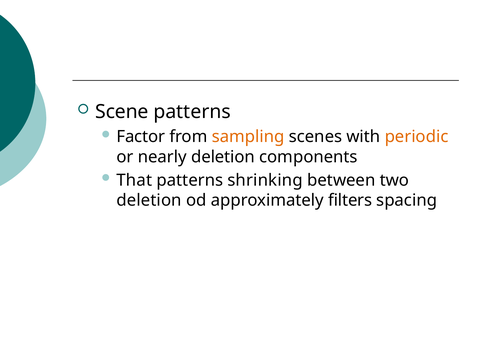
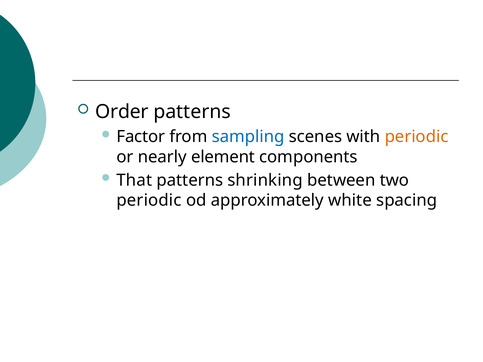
Scene: Scene -> Order
sampling colour: orange -> blue
nearly deletion: deletion -> element
deletion at (149, 201): deletion -> periodic
filters: filters -> white
